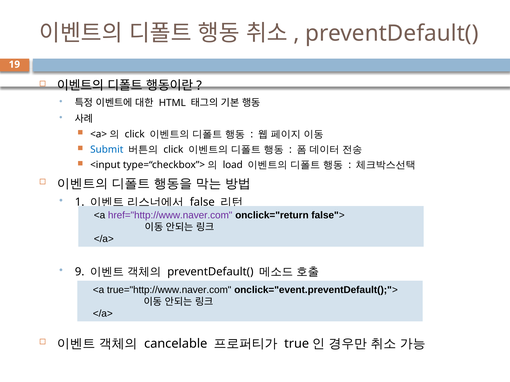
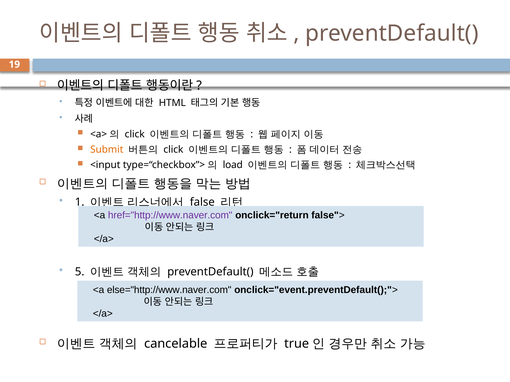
Submit colour: blue -> orange
9: 9 -> 5
true="http://www.naver.com: true="http://www.naver.com -> else="http://www.naver.com
